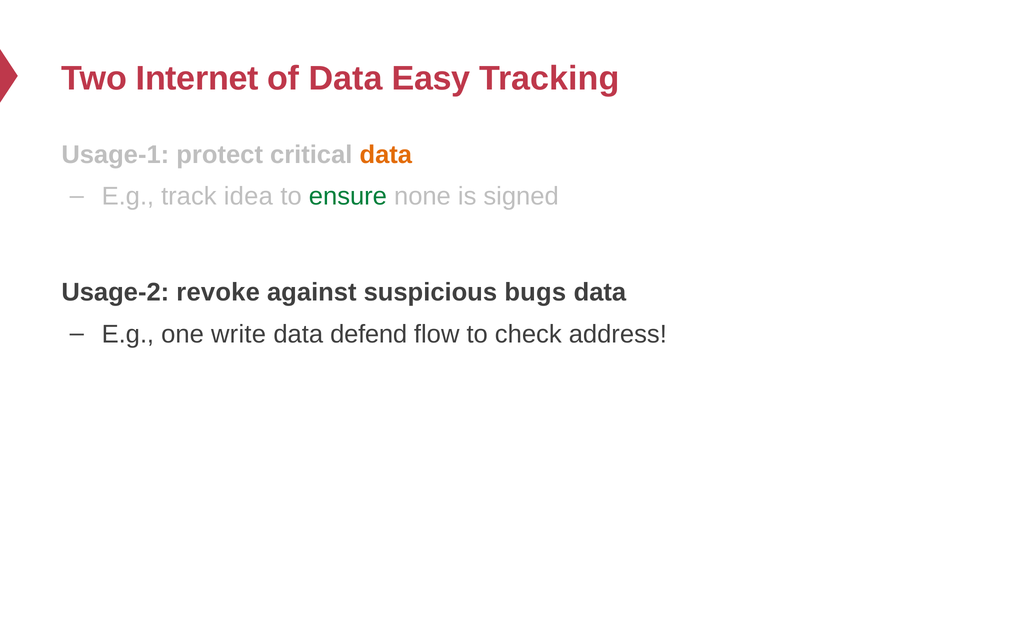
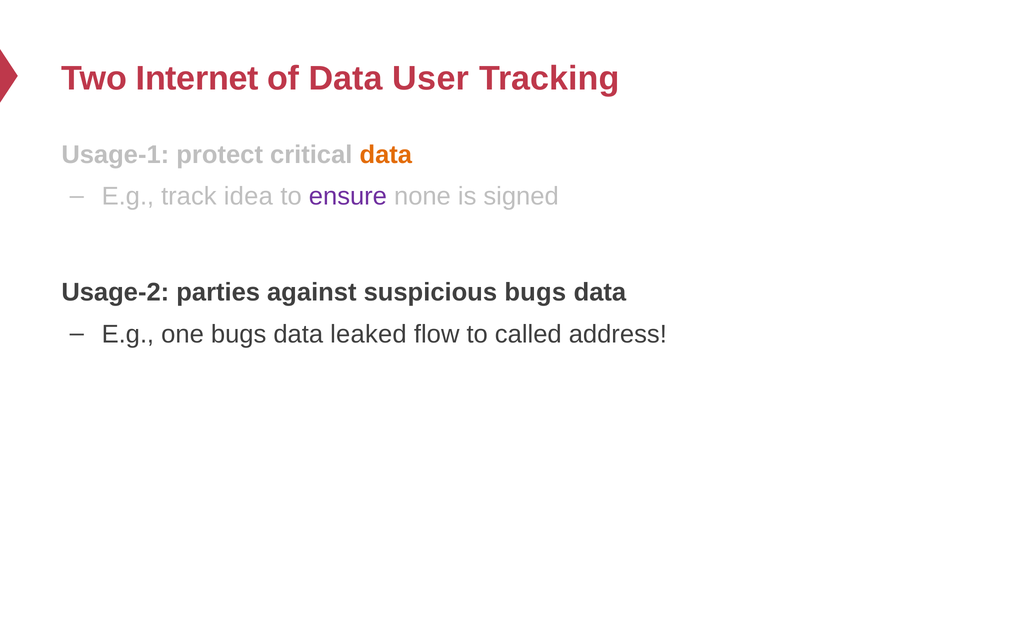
Easy: Easy -> User
ensure colour: green -> purple
revoke: revoke -> parties
one write: write -> bugs
defend: defend -> leaked
check: check -> called
